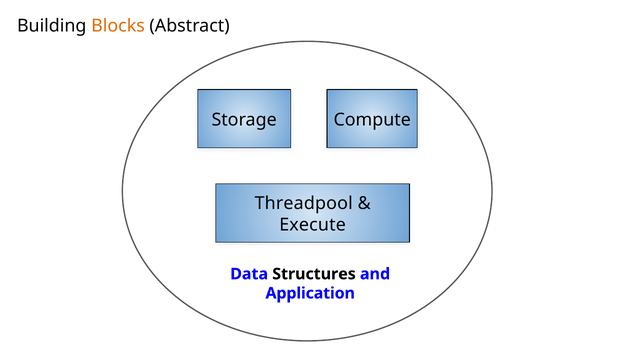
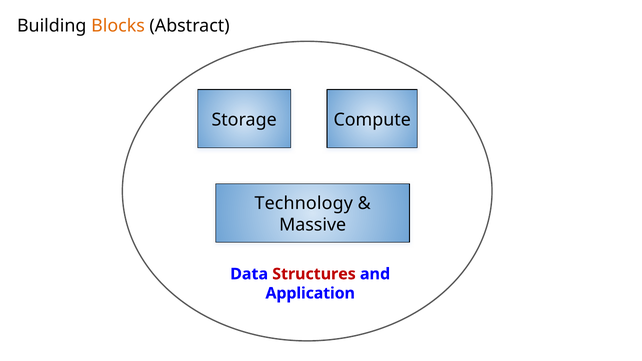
Threadpool: Threadpool -> Technology
Execute: Execute -> Massive
Structures colour: black -> red
